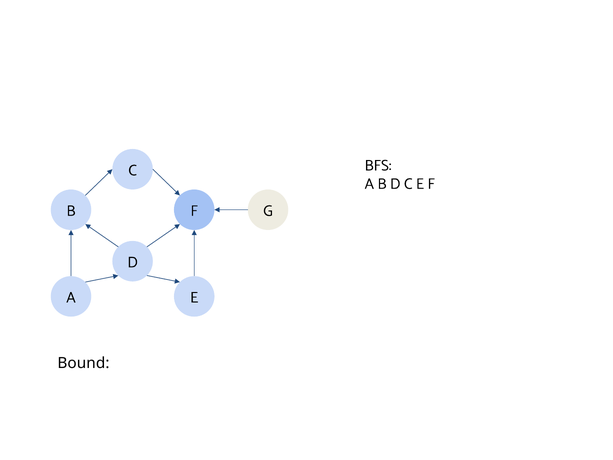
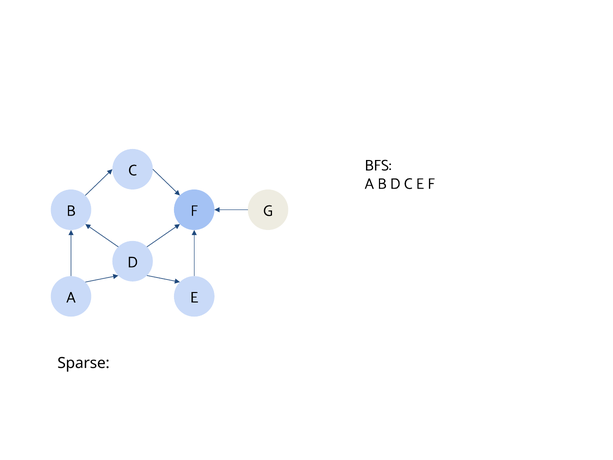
Bound: Bound -> Sparse
